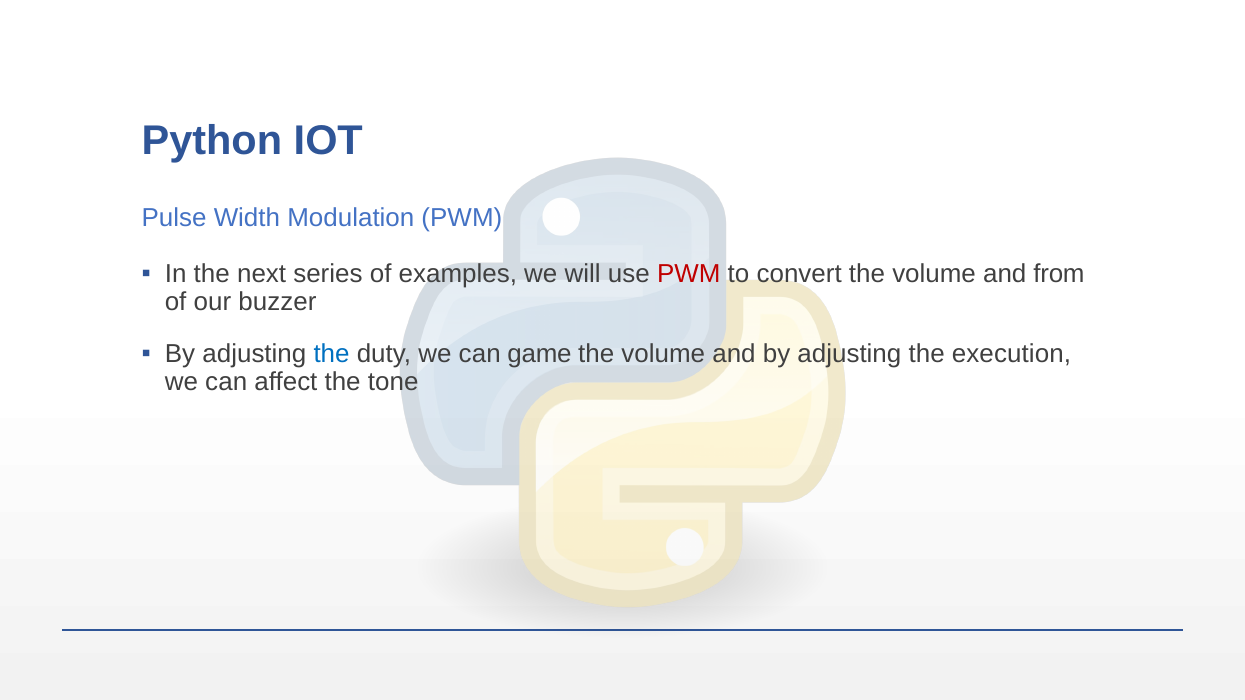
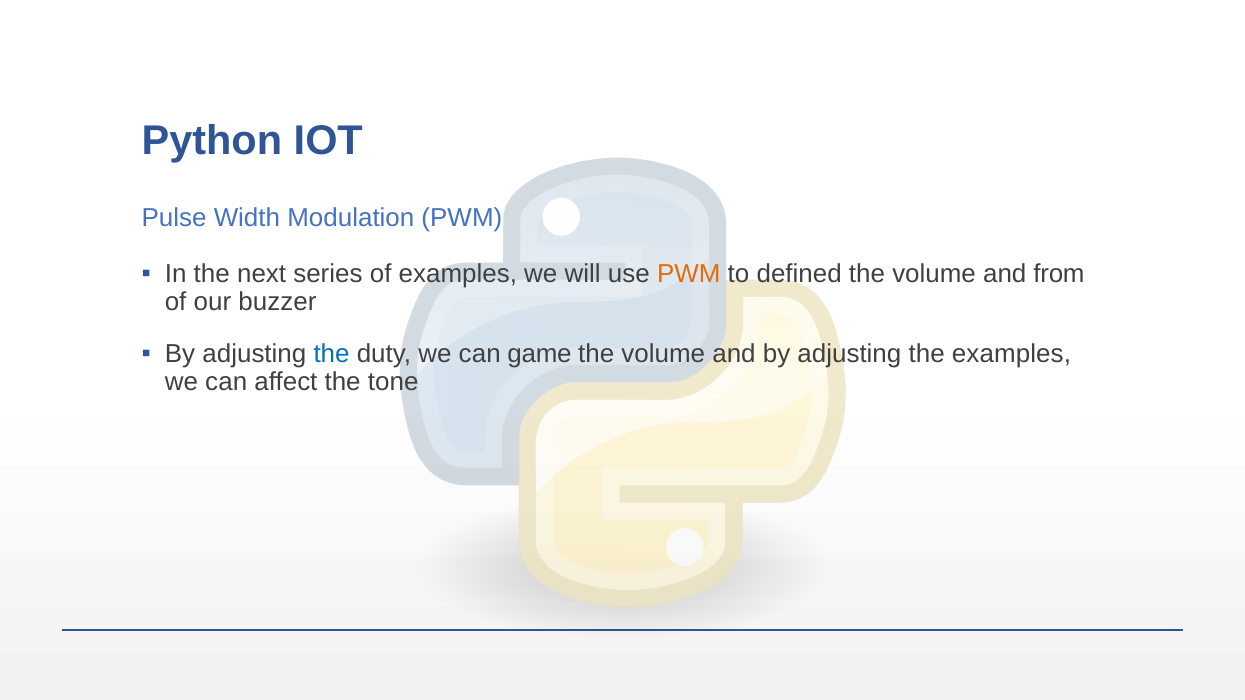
PWM at (689, 274) colour: red -> orange
convert: convert -> defined
the execution: execution -> examples
